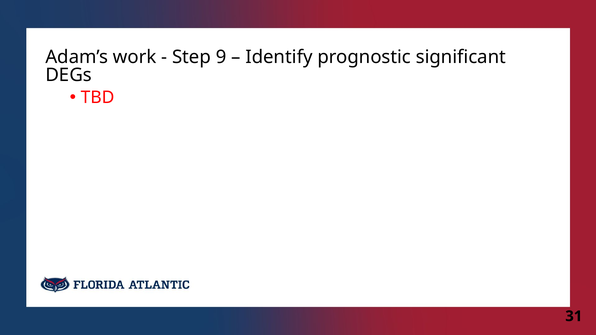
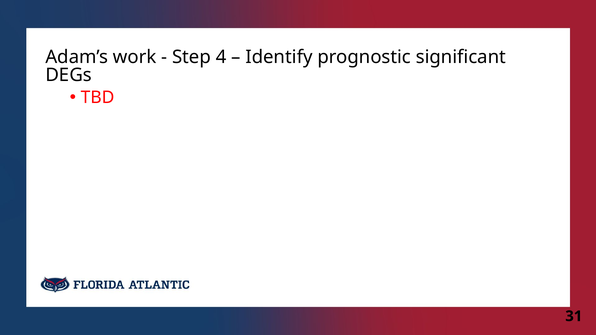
9: 9 -> 4
